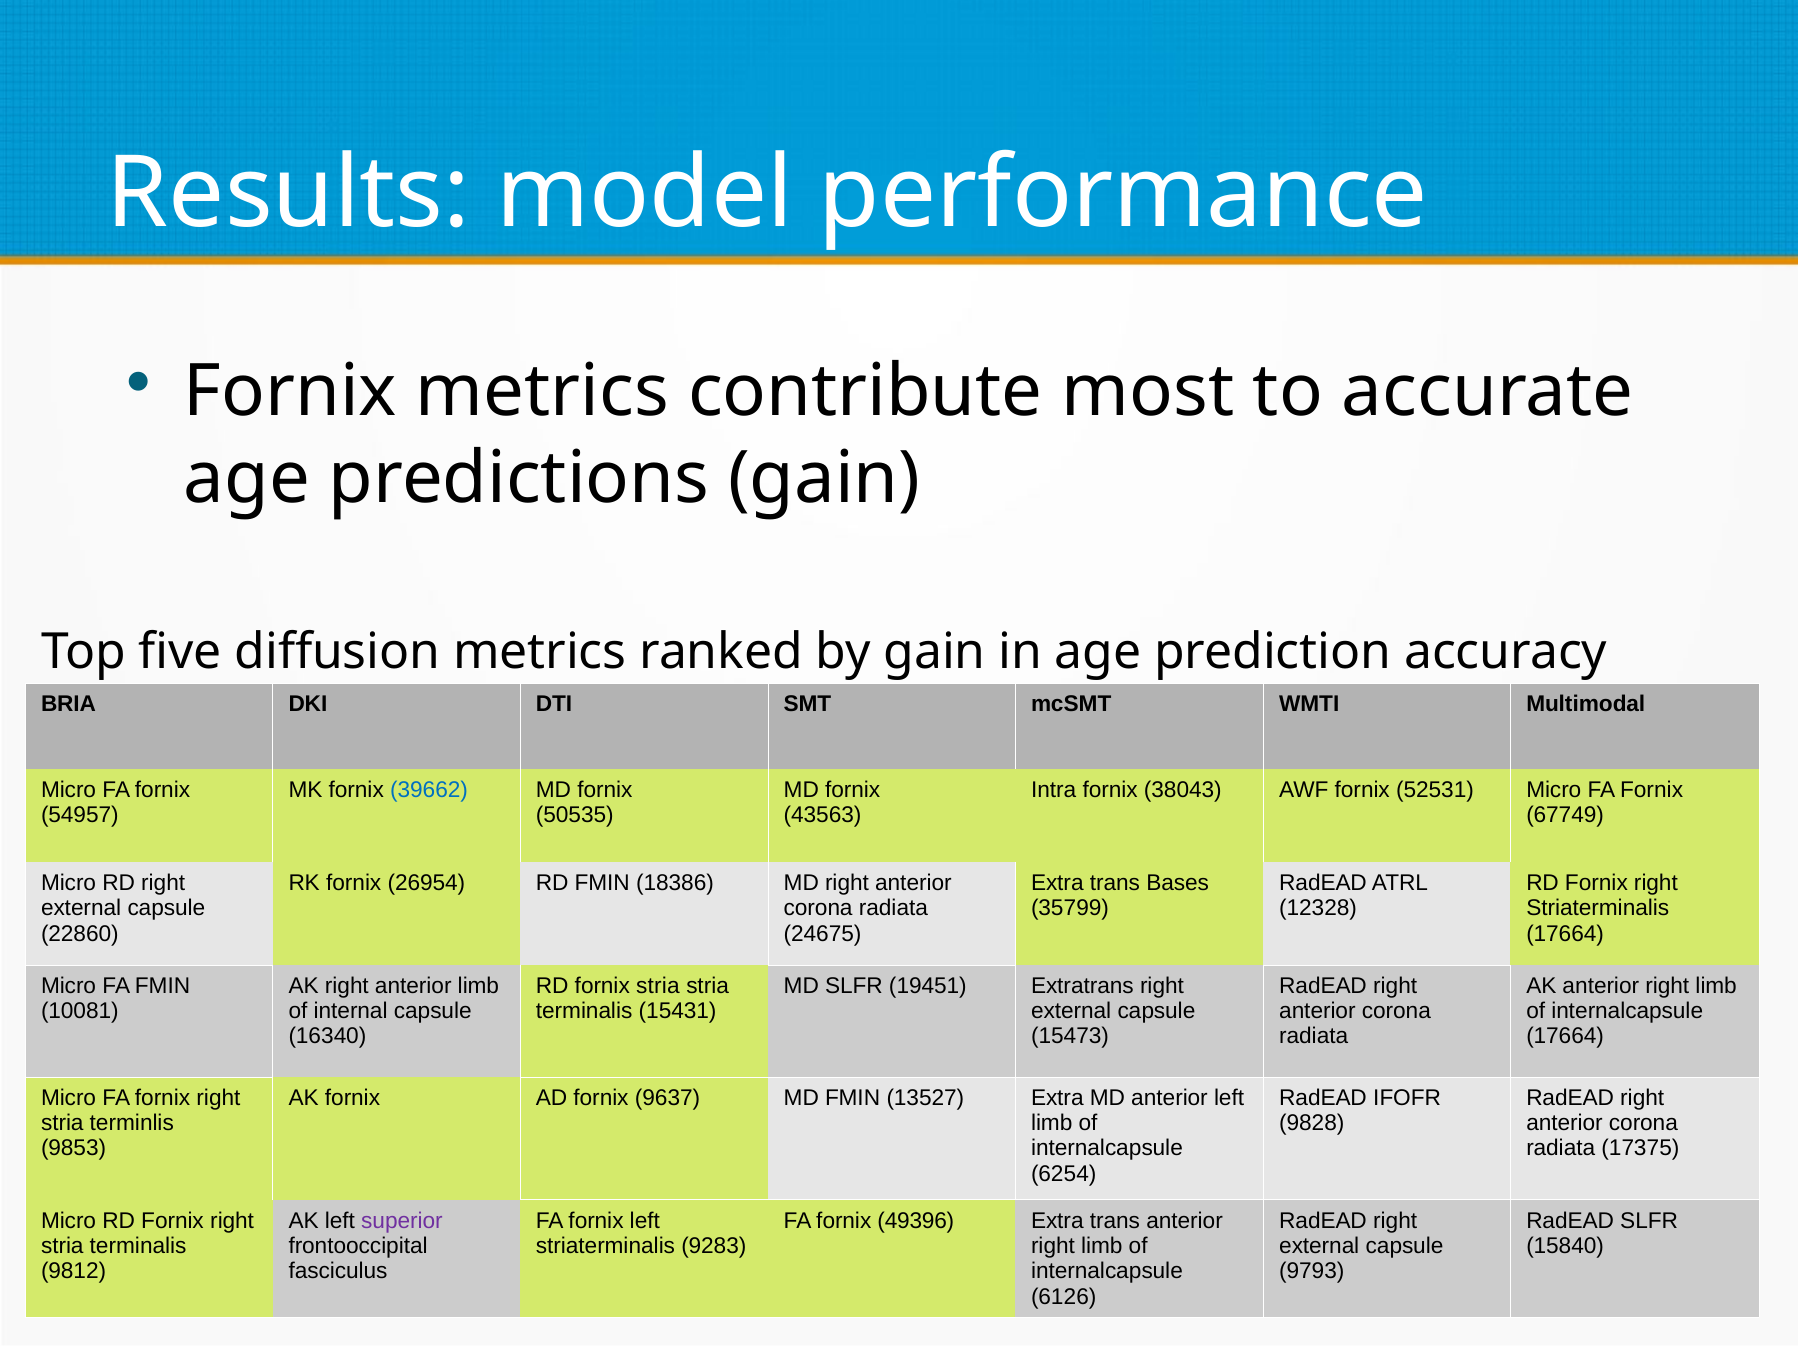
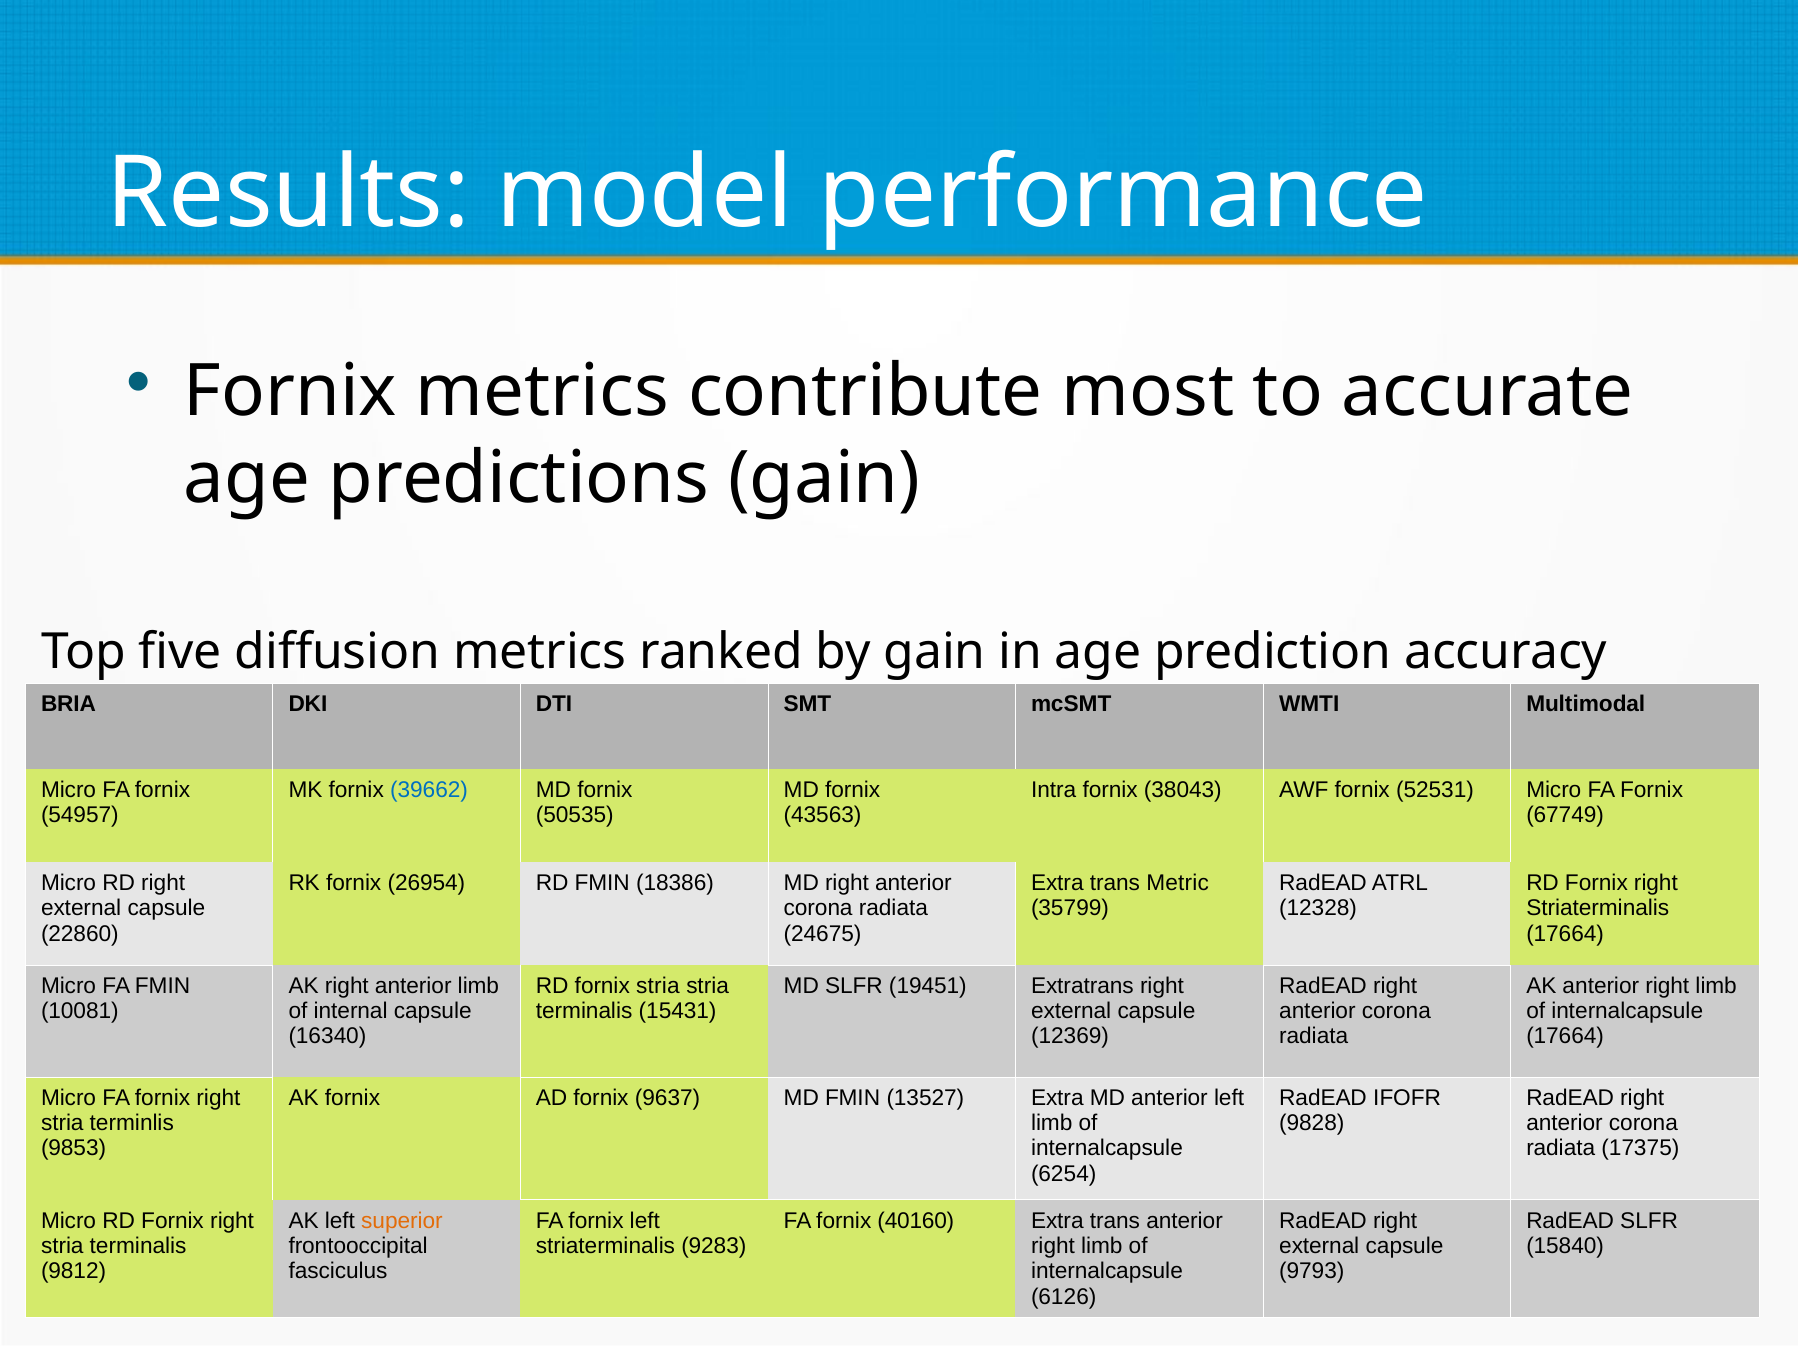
Bases: Bases -> Metric
15473: 15473 -> 12369
superior colour: purple -> orange
49396: 49396 -> 40160
